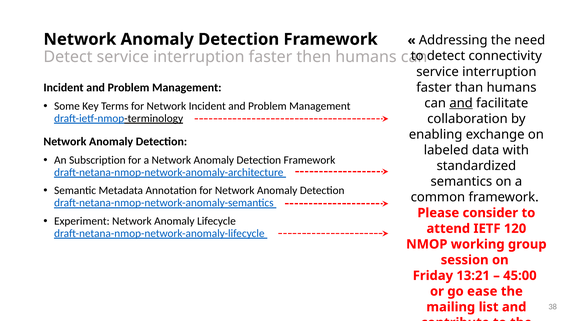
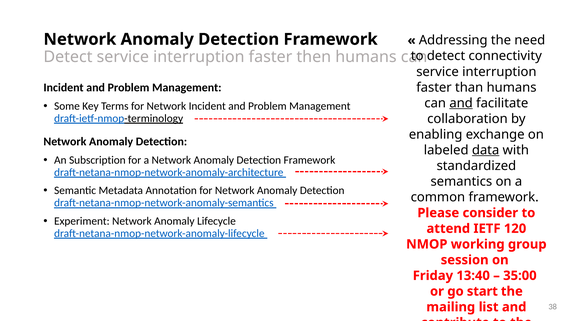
data underline: none -> present
13:21: 13:21 -> 13:40
45:00: 45:00 -> 35:00
ease: ease -> start
